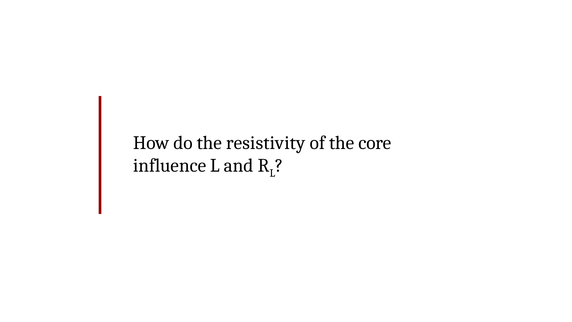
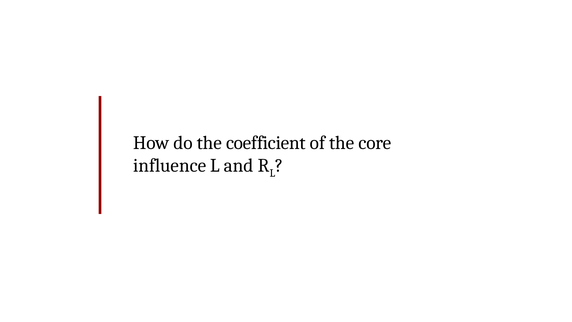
resistivity: resistivity -> coefficient
